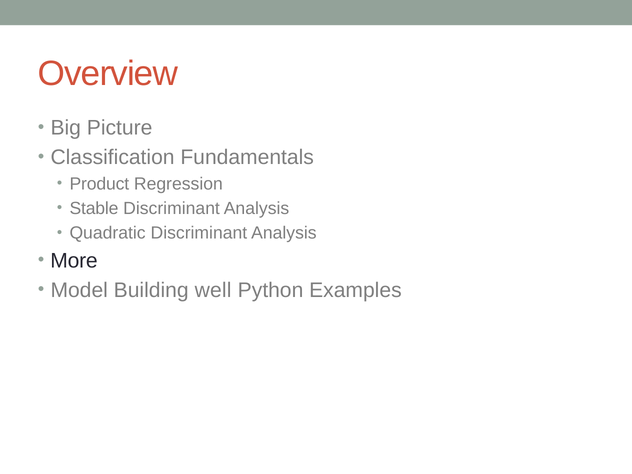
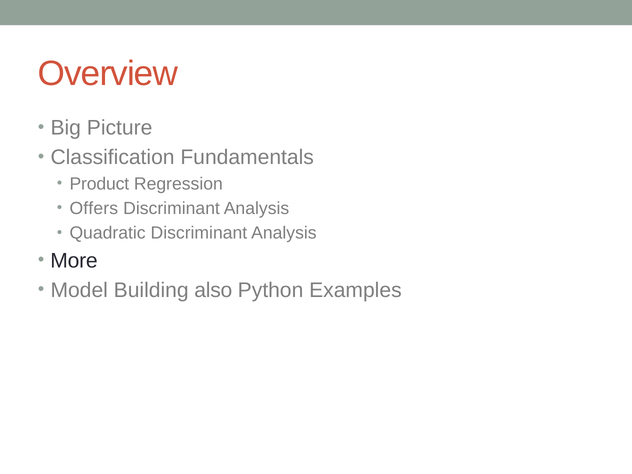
Stable: Stable -> Offers
well: well -> also
